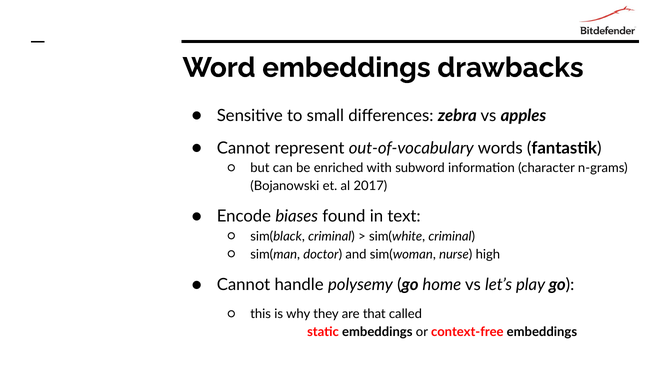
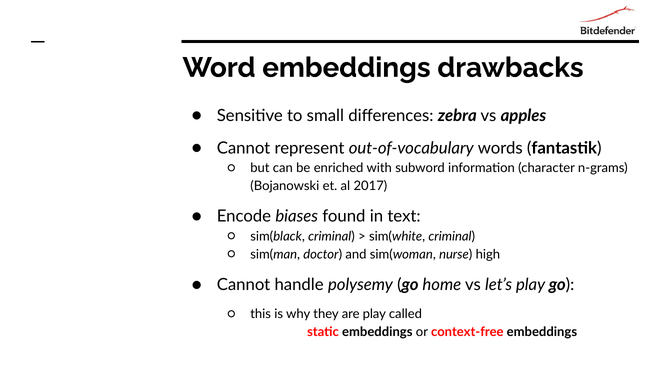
are that: that -> play
